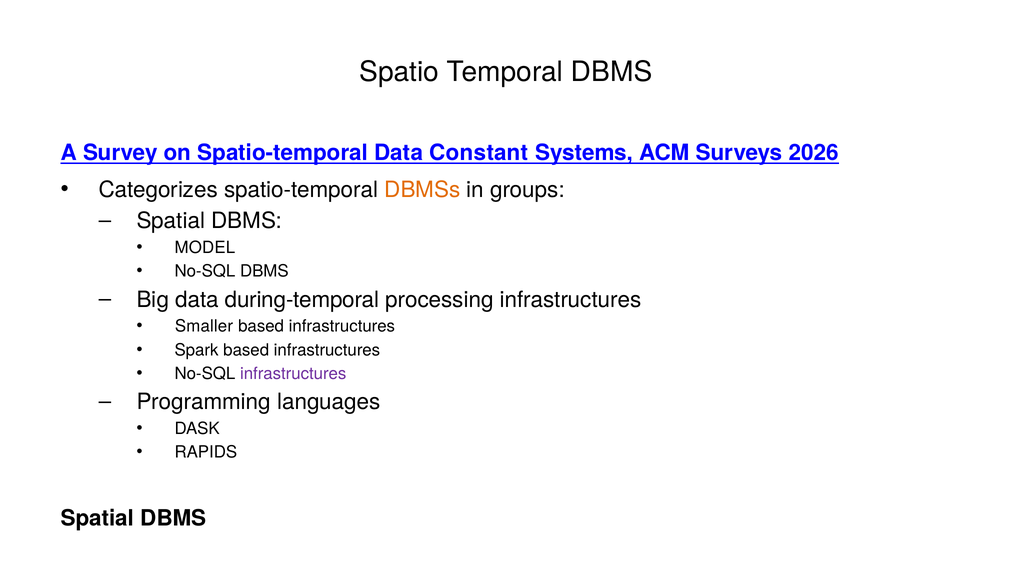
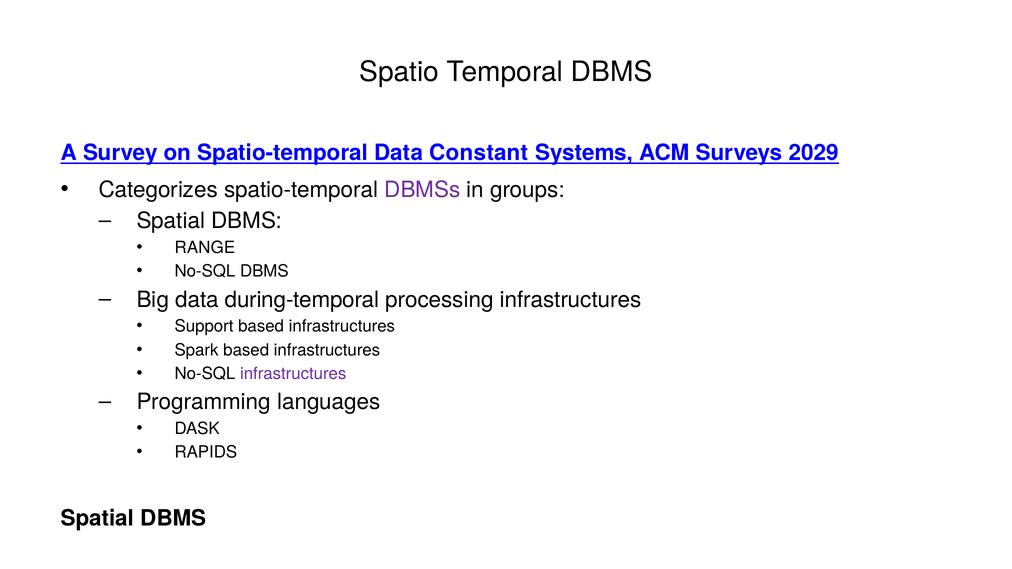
2026: 2026 -> 2029
DBMSs colour: orange -> purple
MODEL: MODEL -> RANGE
Smaller: Smaller -> Support
